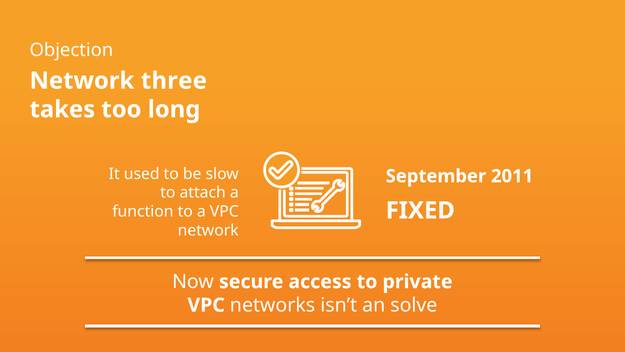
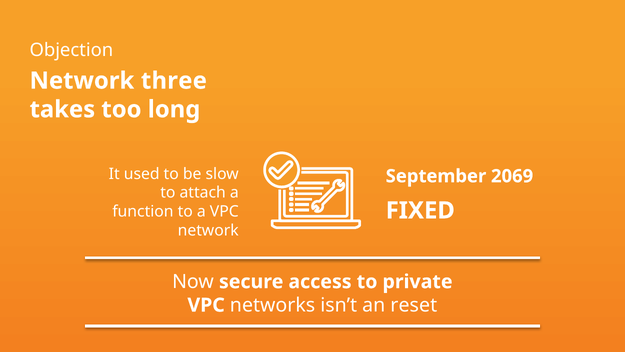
2011: 2011 -> 2069
solve: solve -> reset
